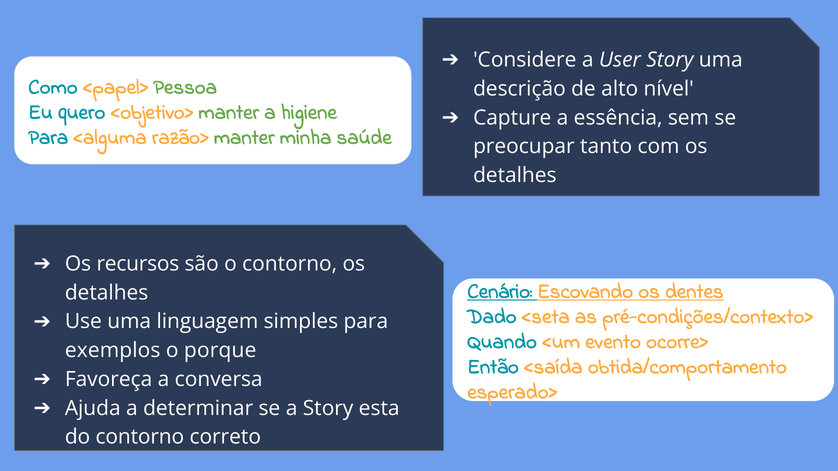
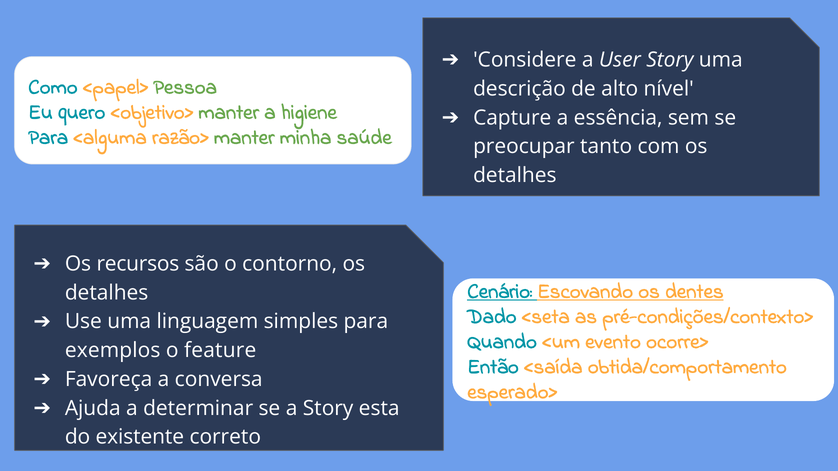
porque: porque -> feature
do contorno: contorno -> existente
